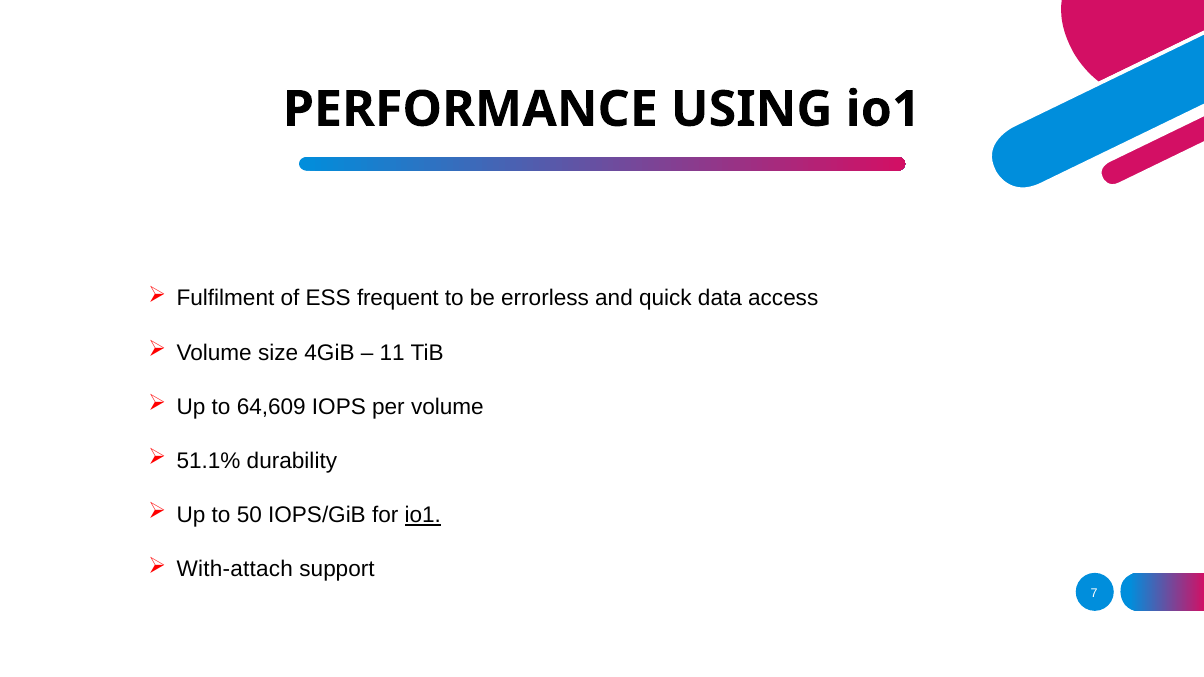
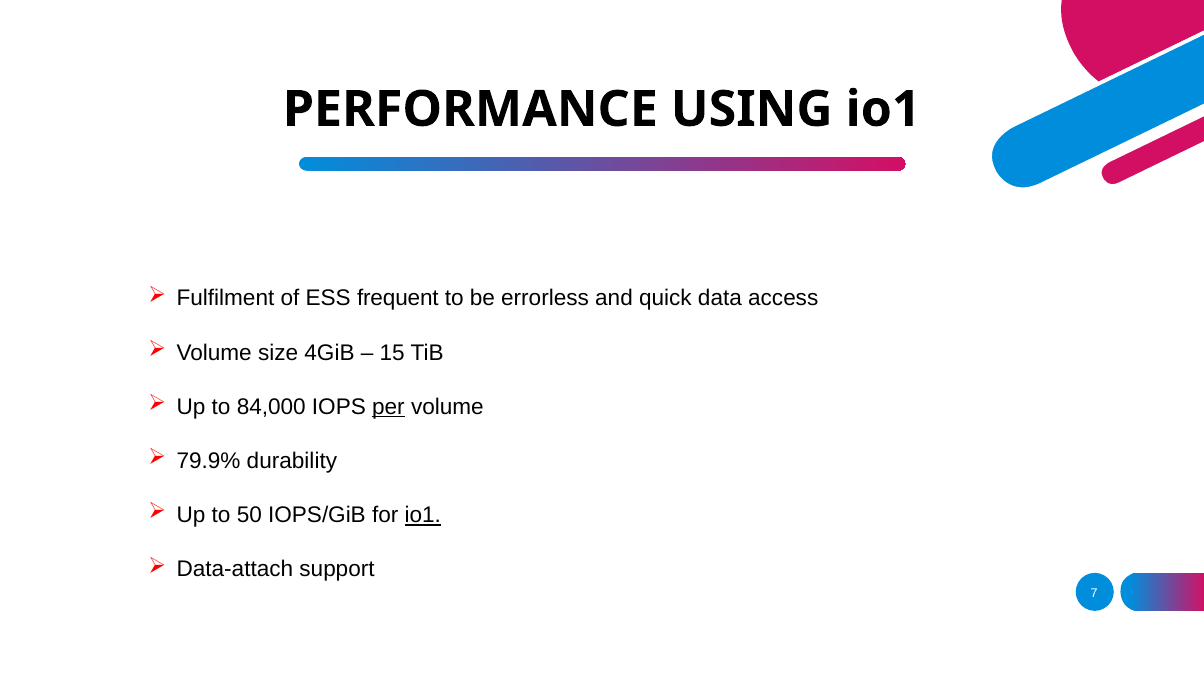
11: 11 -> 15
64,609: 64,609 -> 84,000
per underline: none -> present
51.1%: 51.1% -> 79.9%
With-attach: With-attach -> Data-attach
